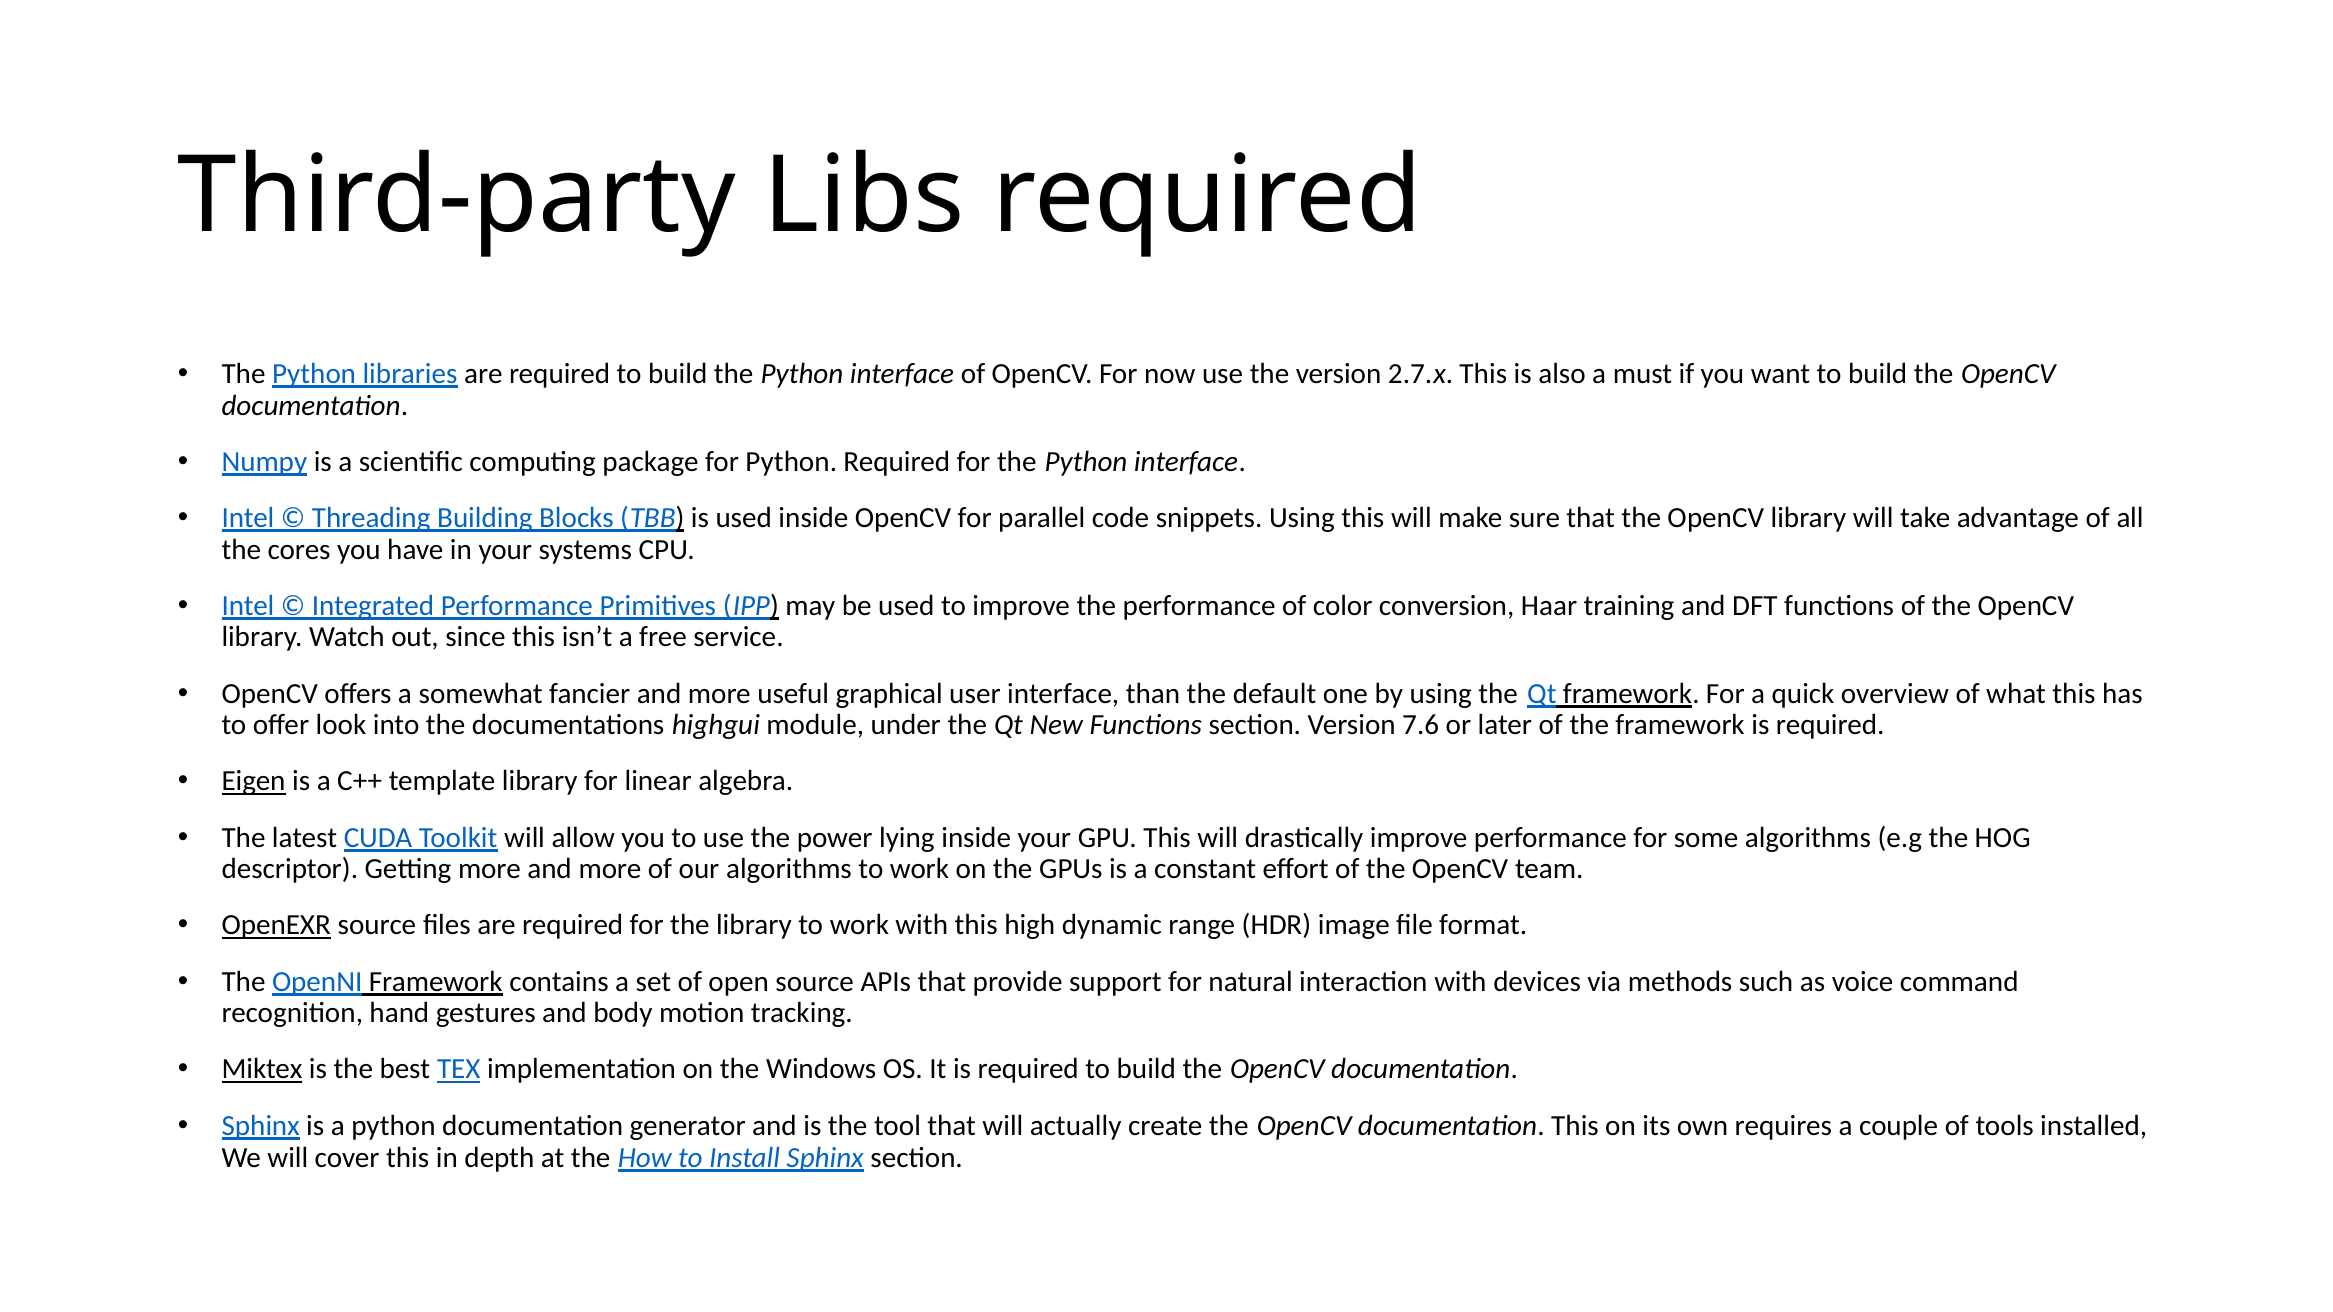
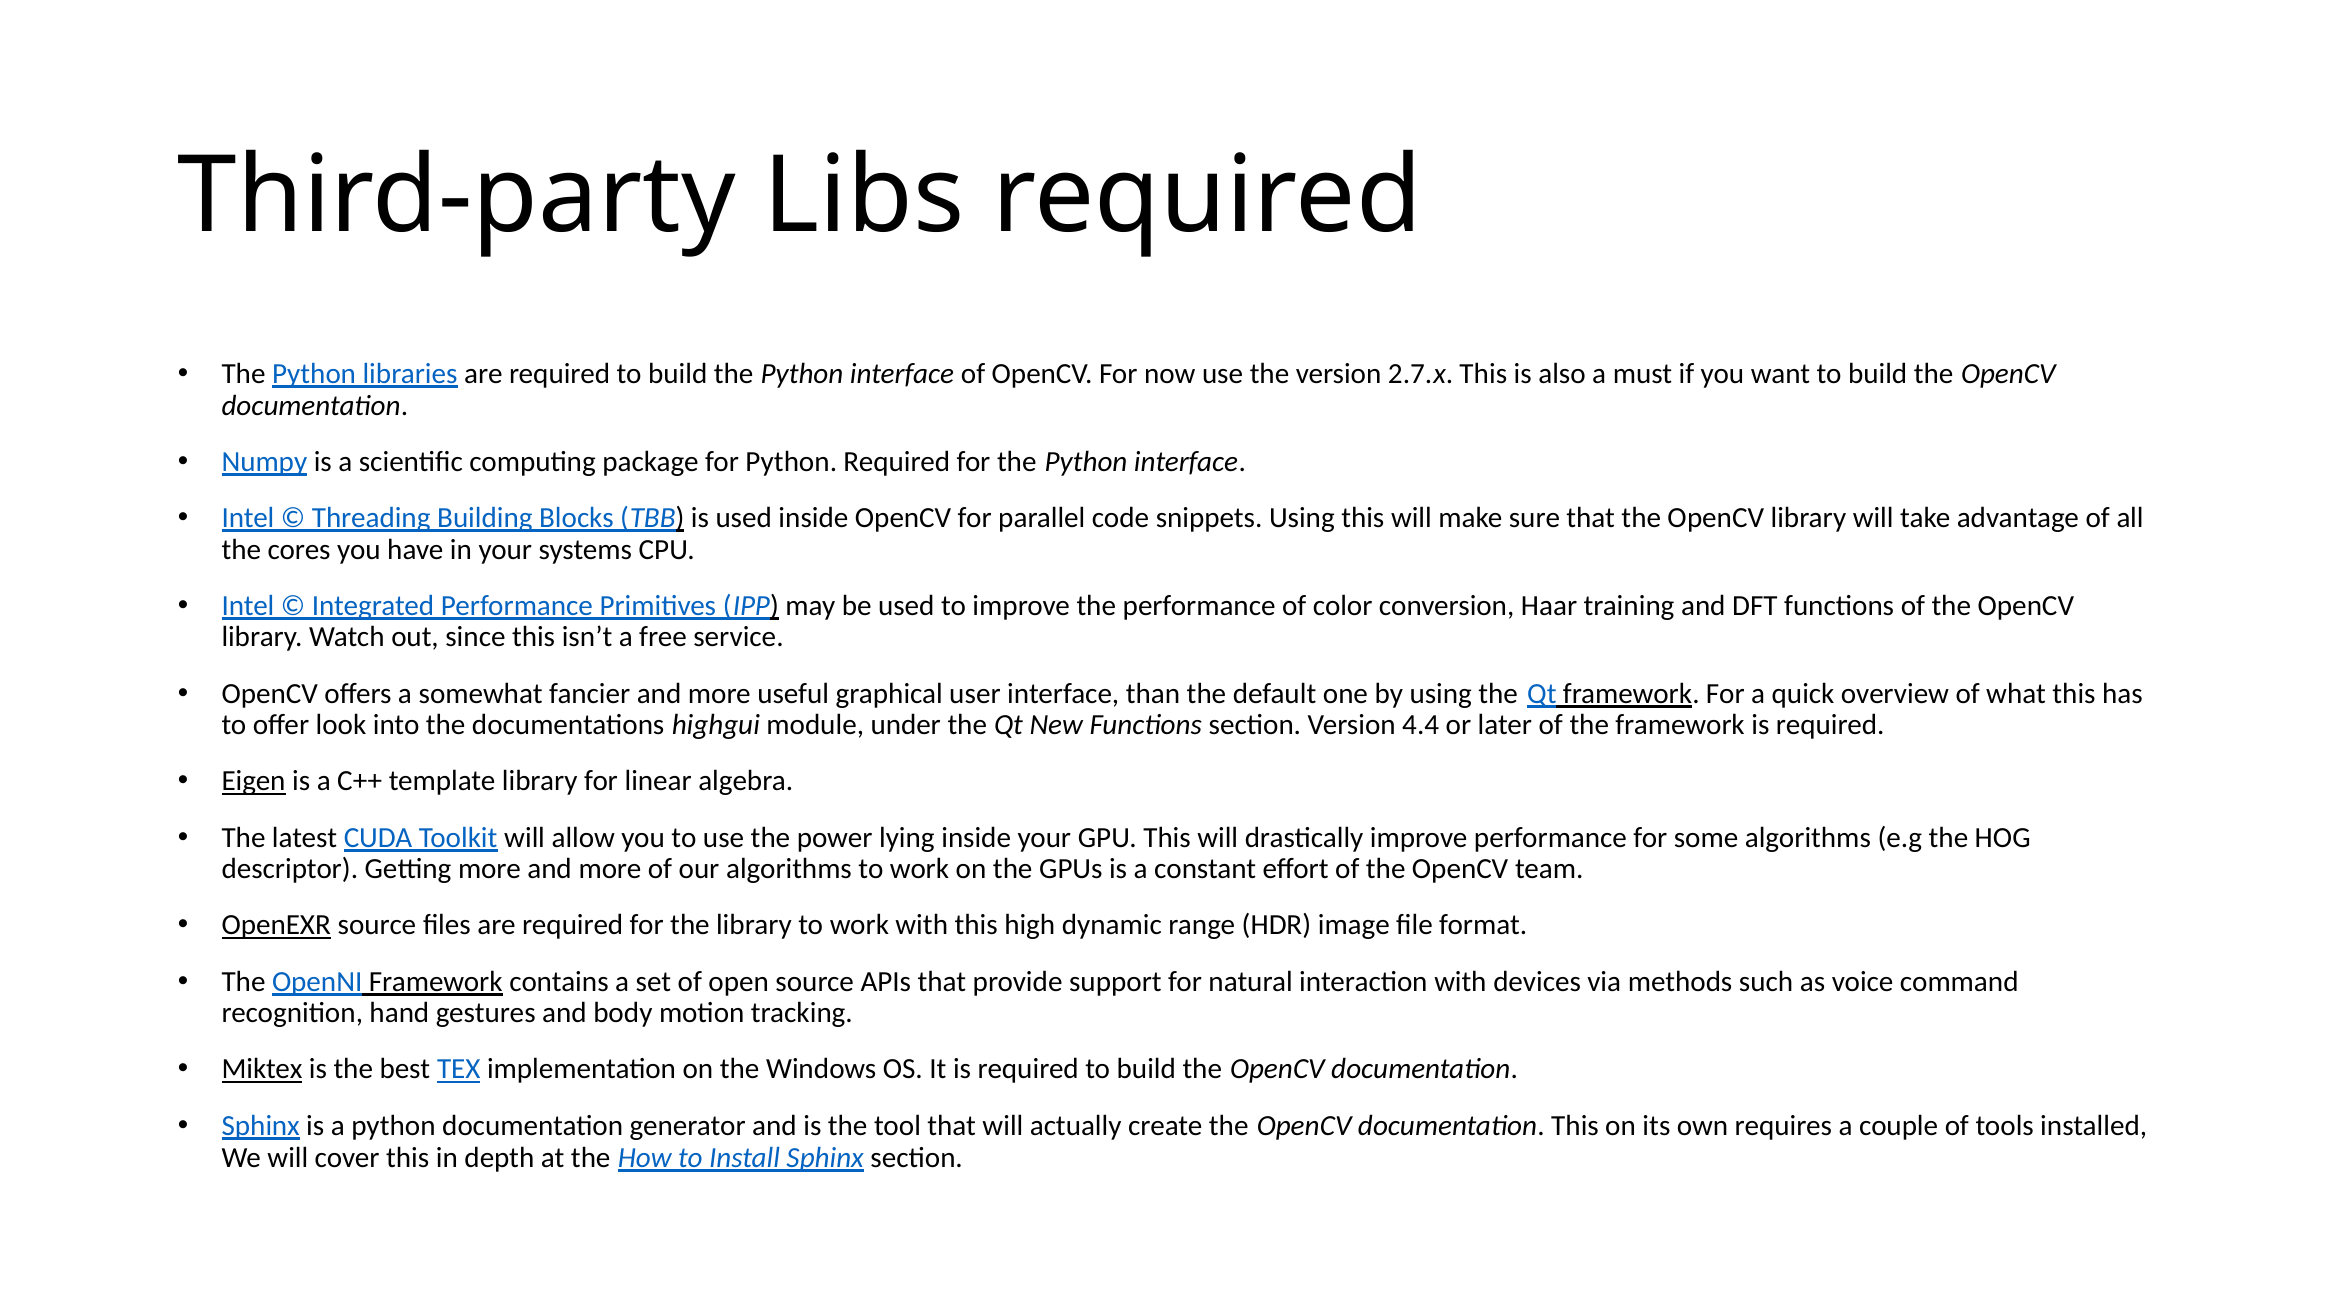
7.6: 7.6 -> 4.4
